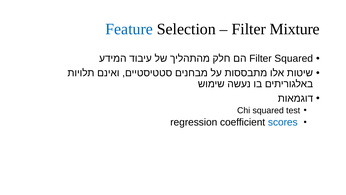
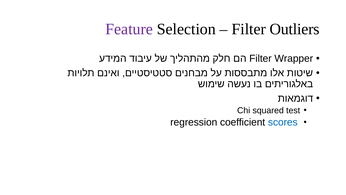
Feature colour: blue -> purple
Mixture: Mixture -> Outliers
Filter Squared: Squared -> Wrapper
